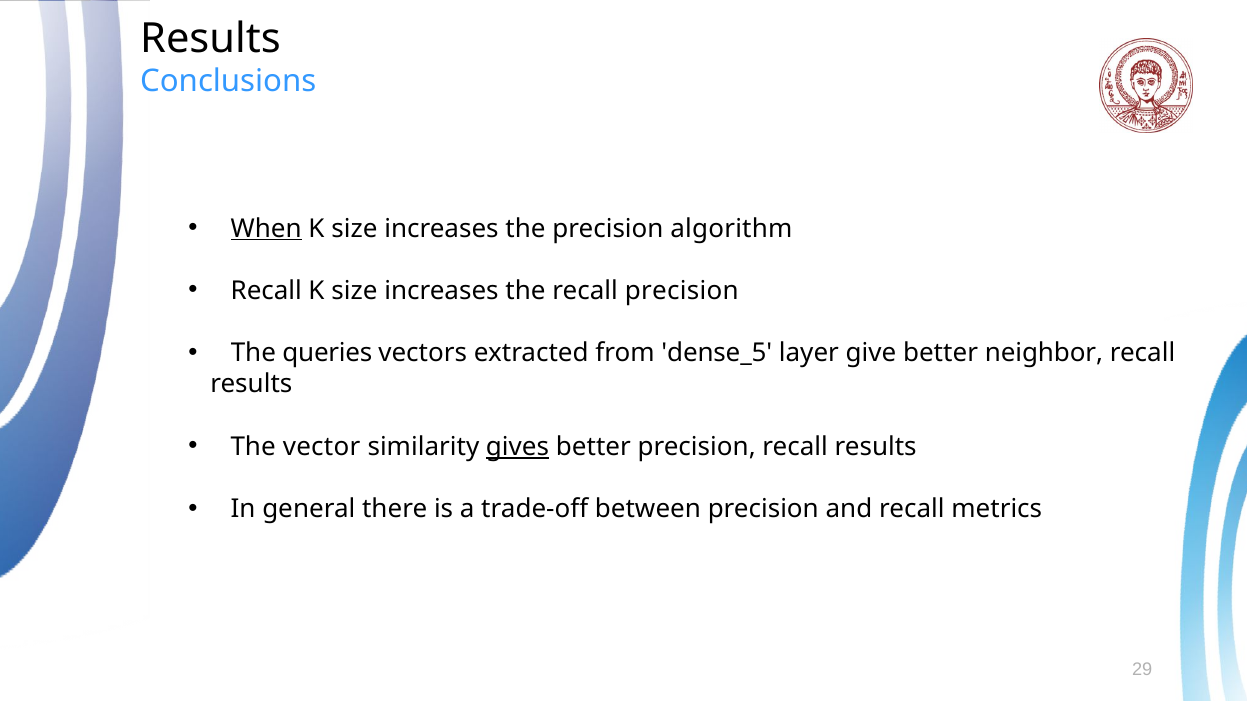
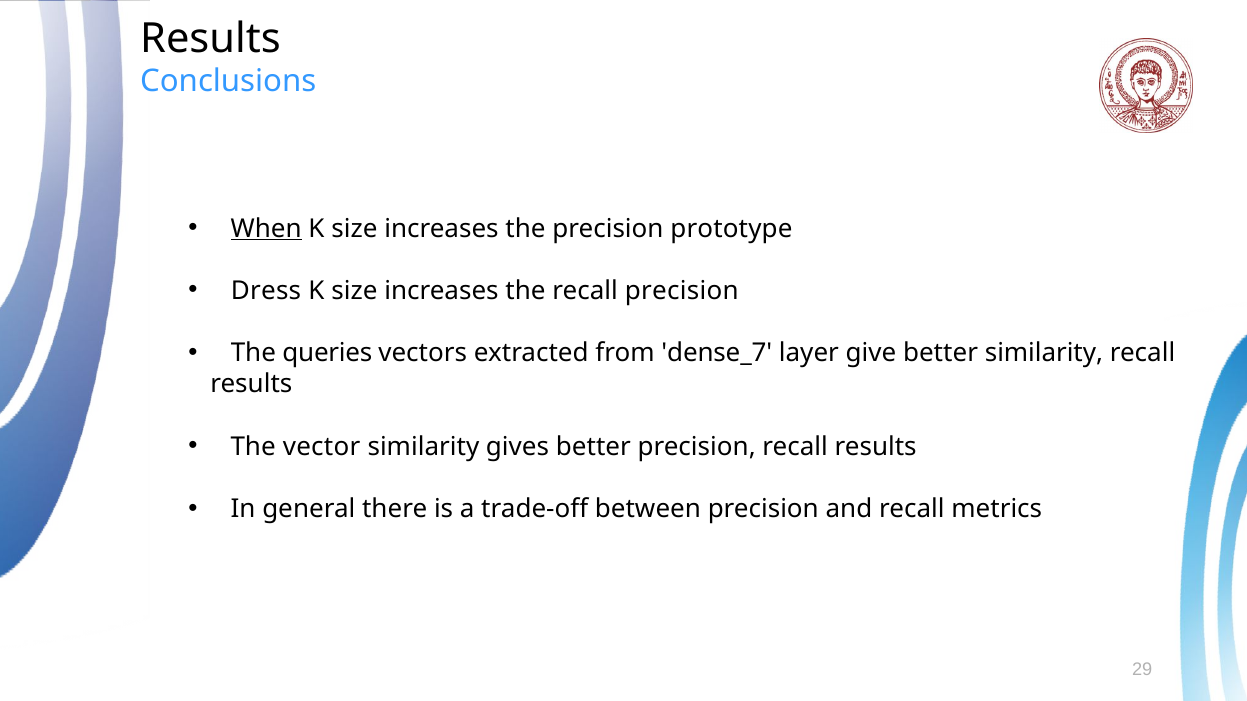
algorithm: algorithm -> prototype
Recall at (266, 291): Recall -> Dress
dense_5: dense_5 -> dense_7
better neighbor: neighbor -> similarity
gives underline: present -> none
